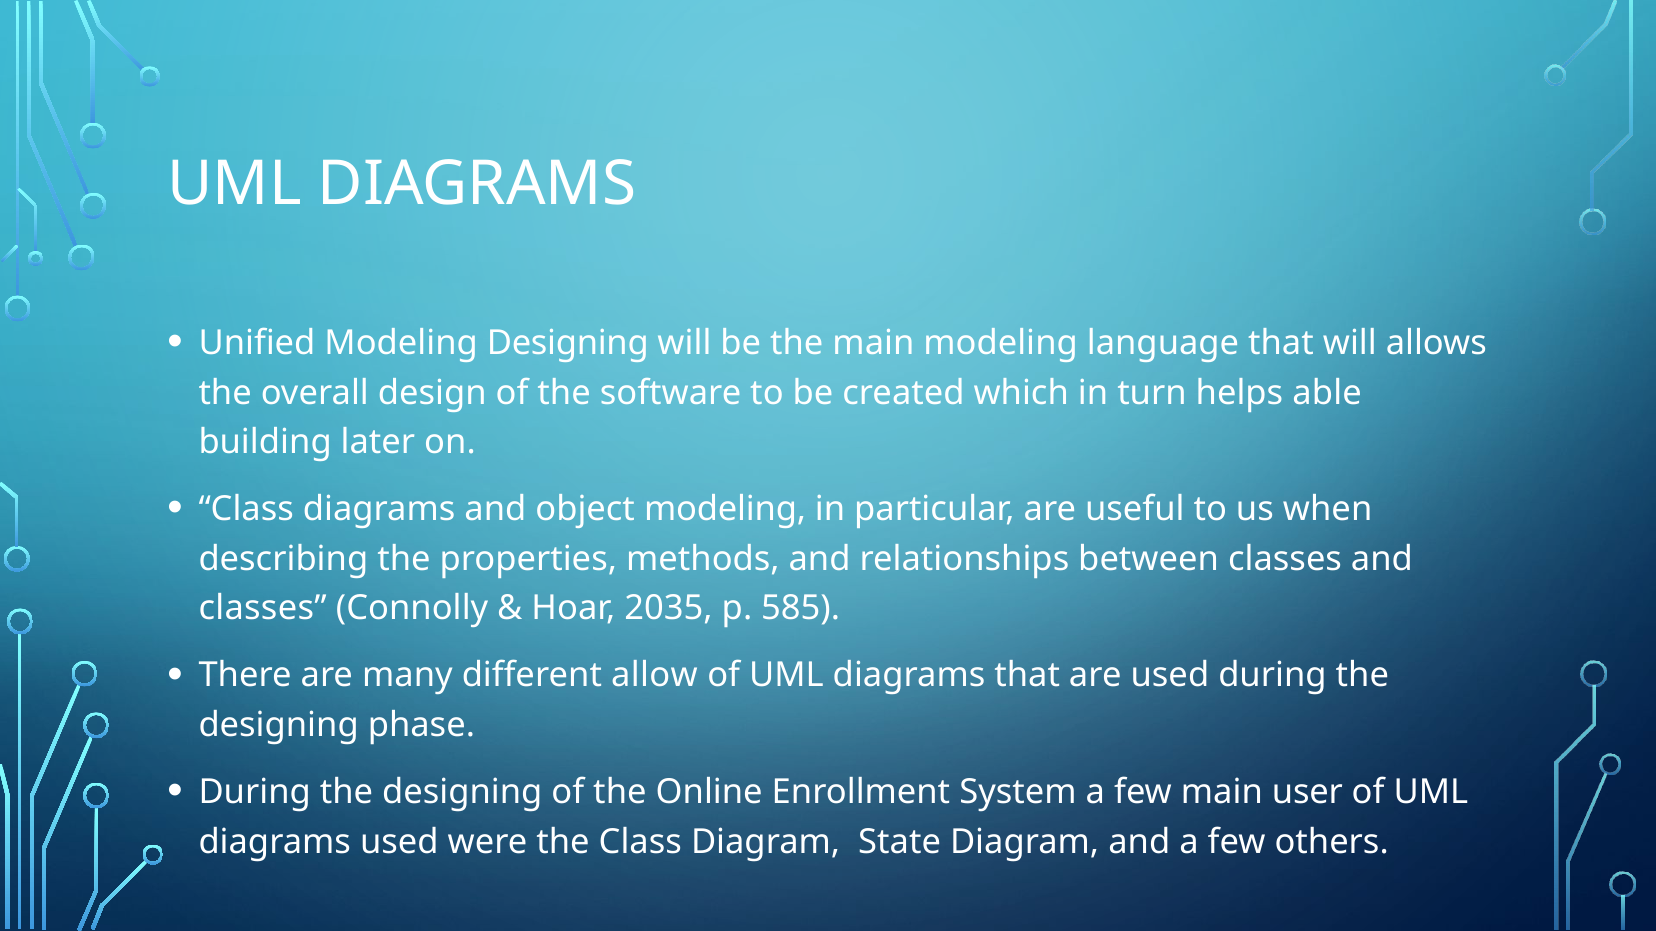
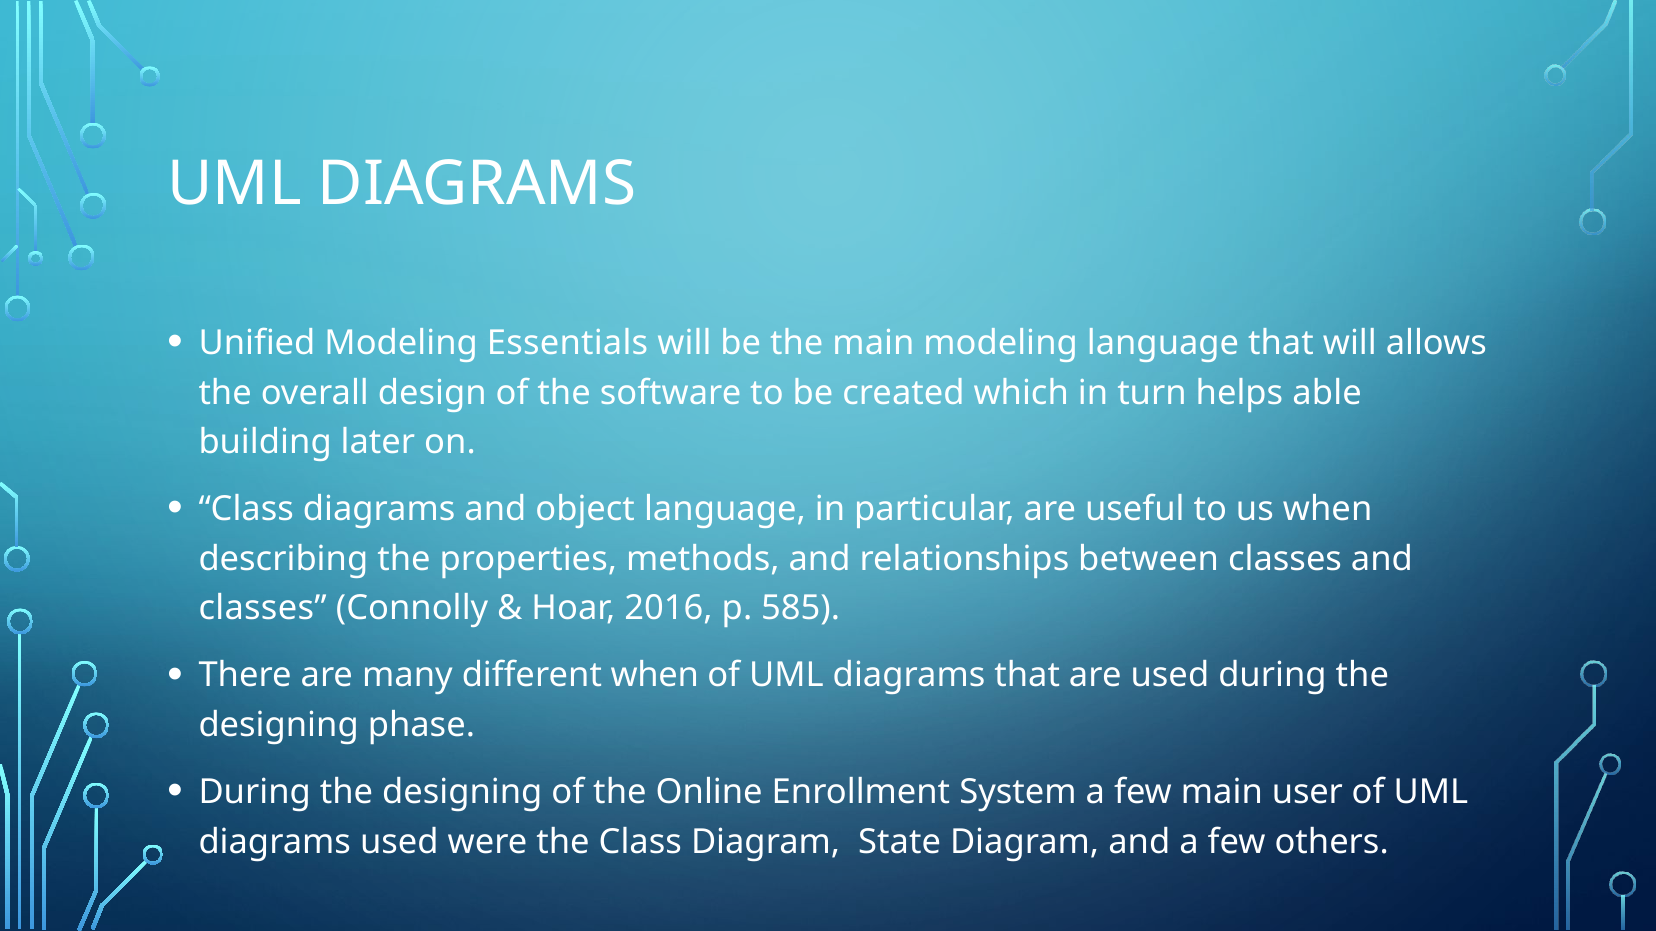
Modeling Designing: Designing -> Essentials
object modeling: modeling -> language
2035: 2035 -> 2016
different allow: allow -> when
